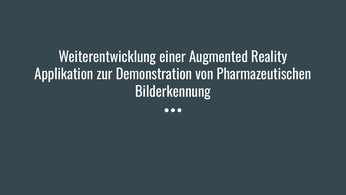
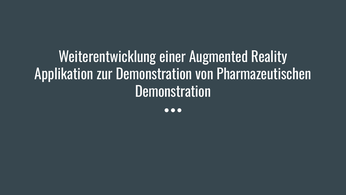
Bilderkennung at (173, 92): Bilderkennung -> Demonstration
